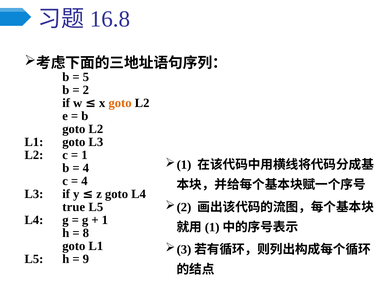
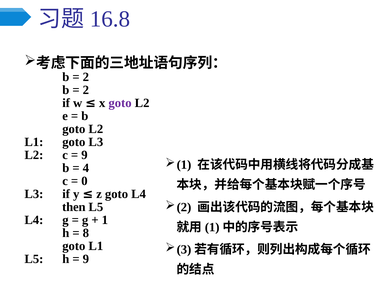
5 at (86, 77): 5 -> 2
goto at (120, 103) colour: orange -> purple
1 at (84, 155): 1 -> 9
4 at (84, 181): 4 -> 0
true: true -> then
